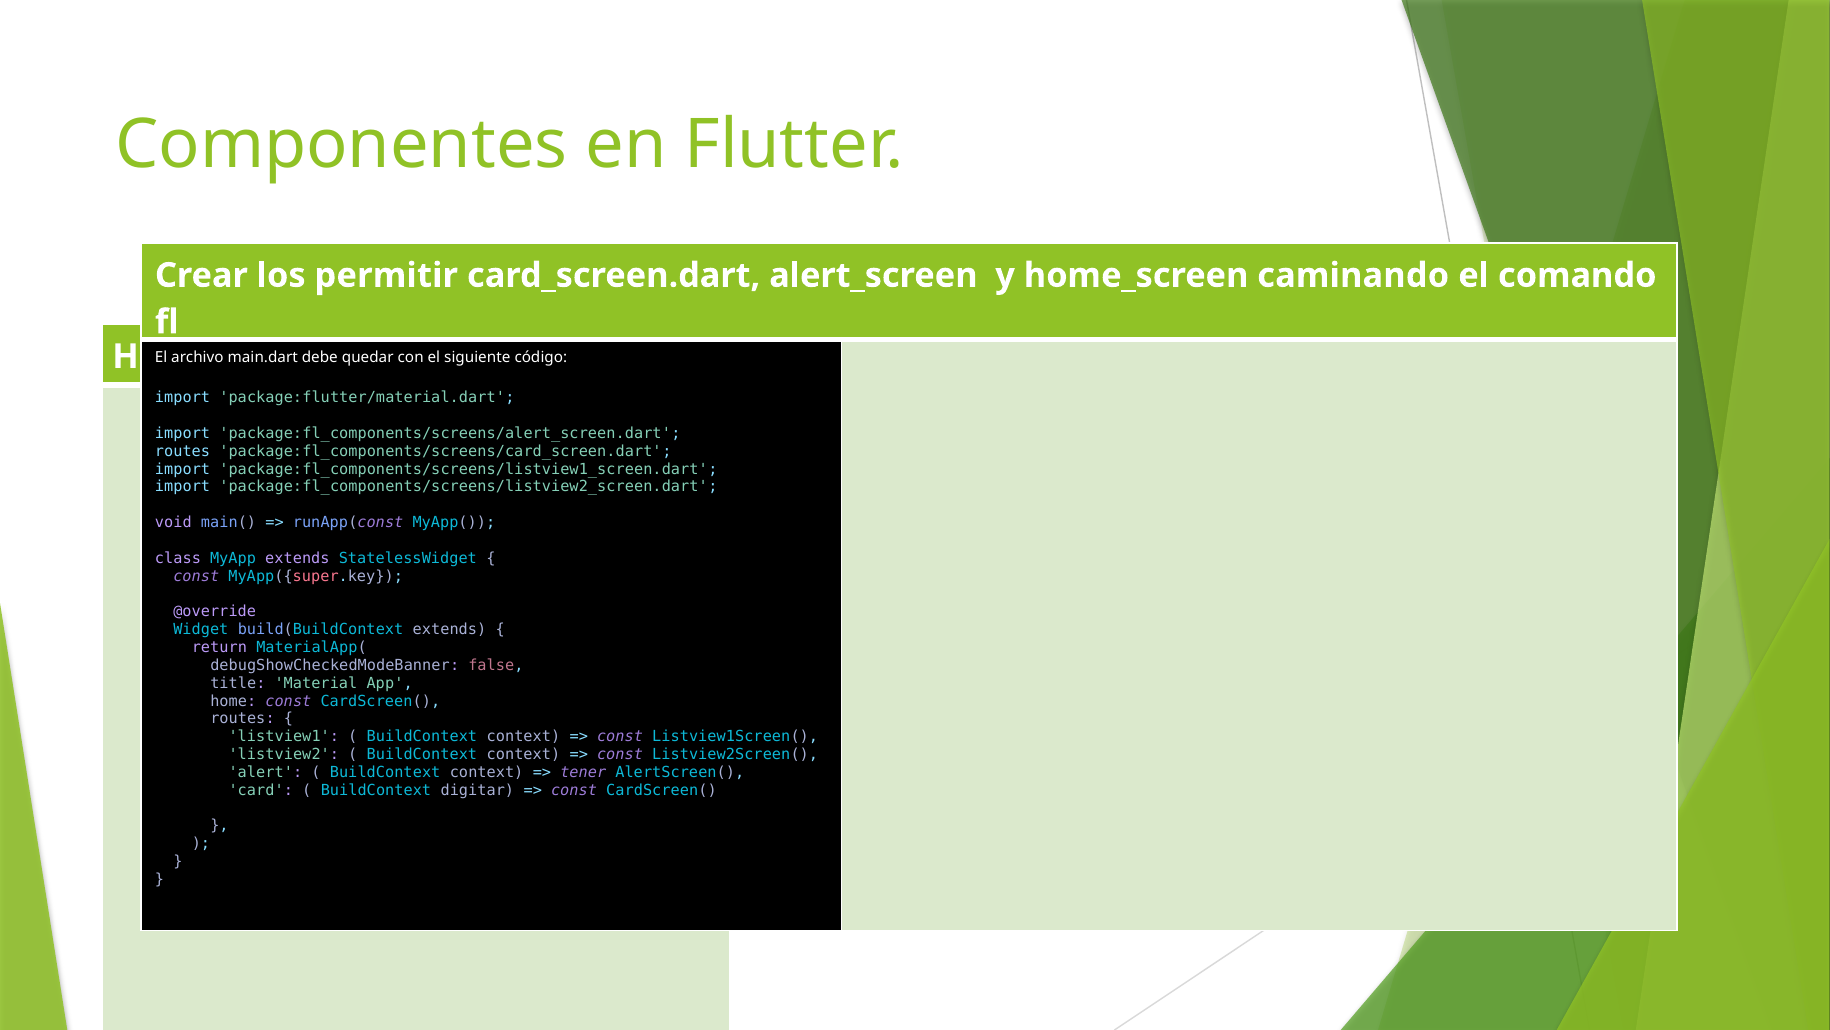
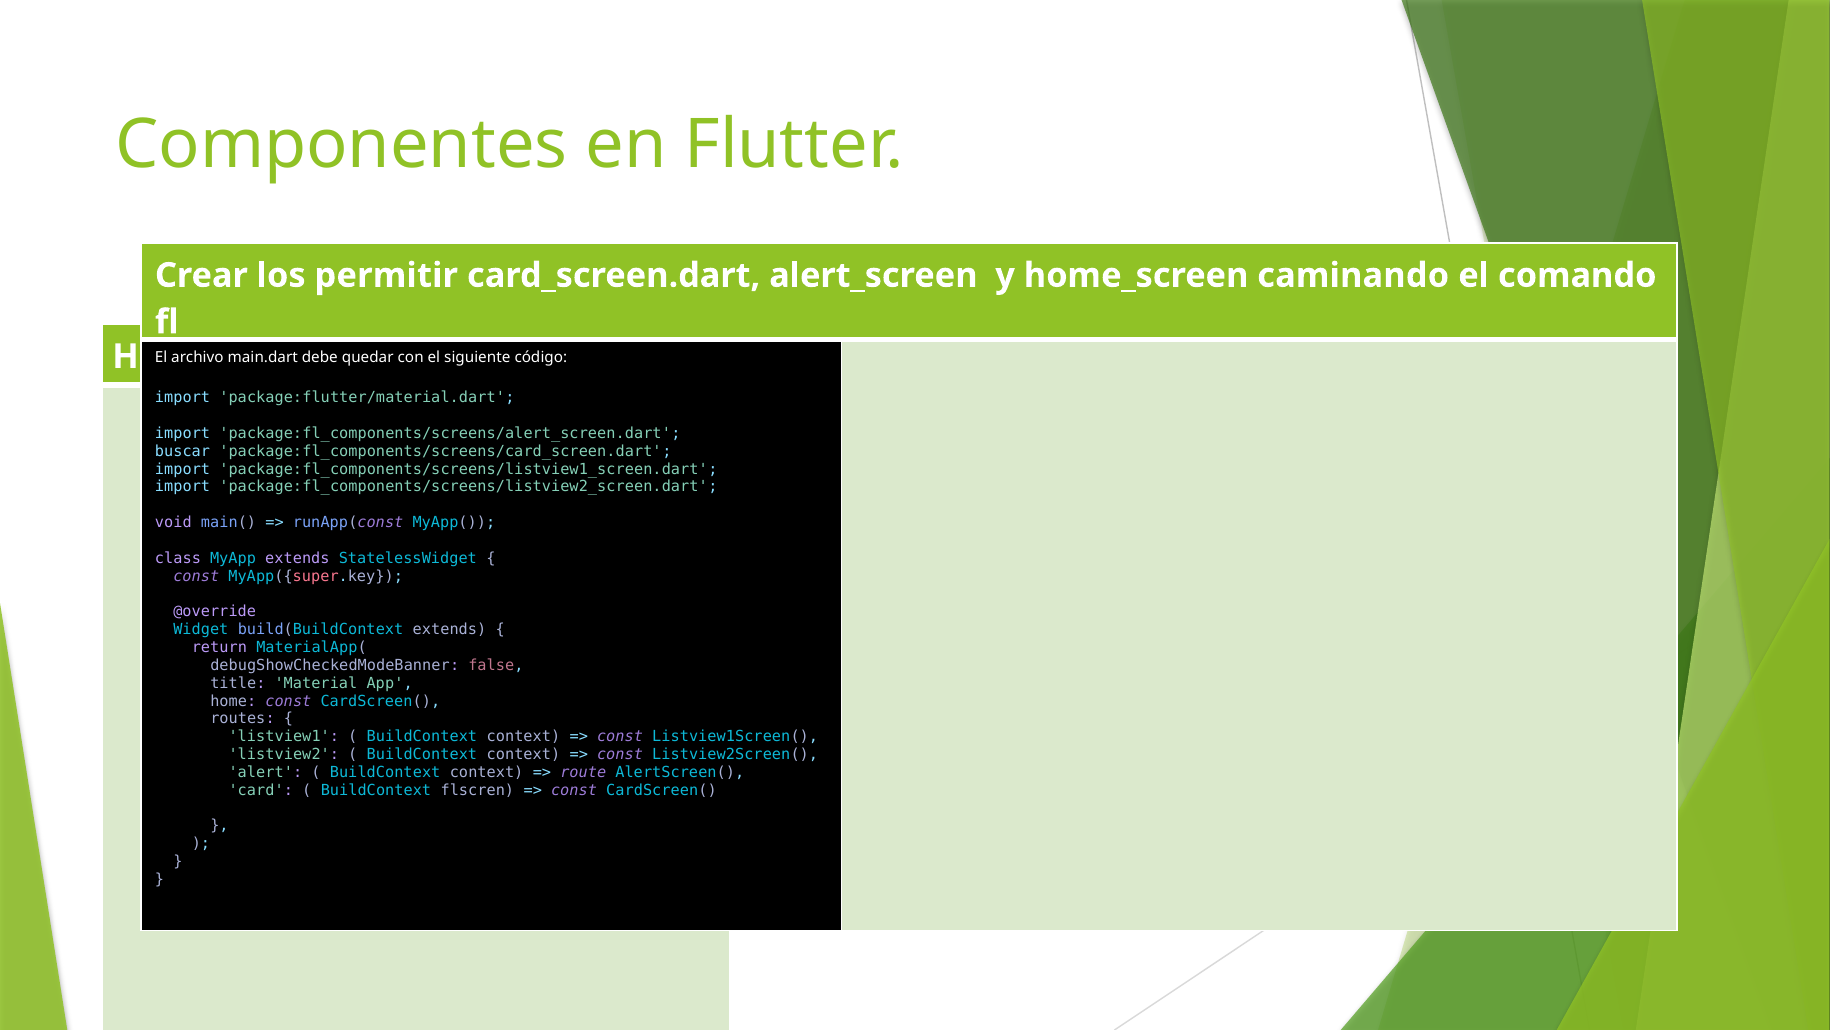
routes at (183, 451): routes -> buscar
tener: tener -> route
digitar: digitar -> flscren
